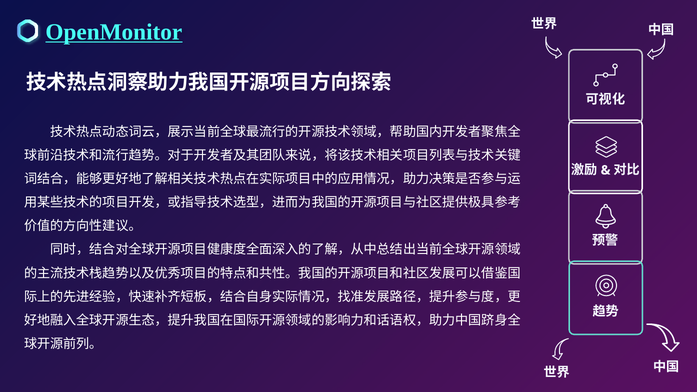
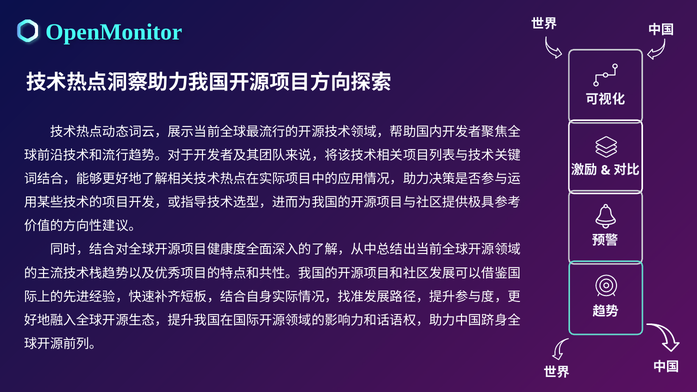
OpenMonitor underline: present -> none
